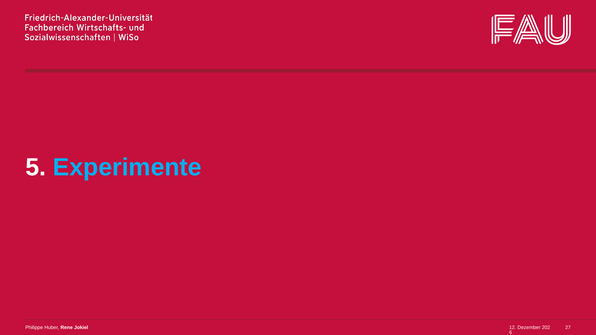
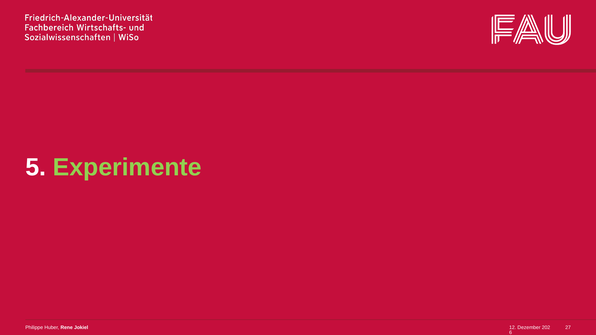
Experimente colour: light blue -> light green
